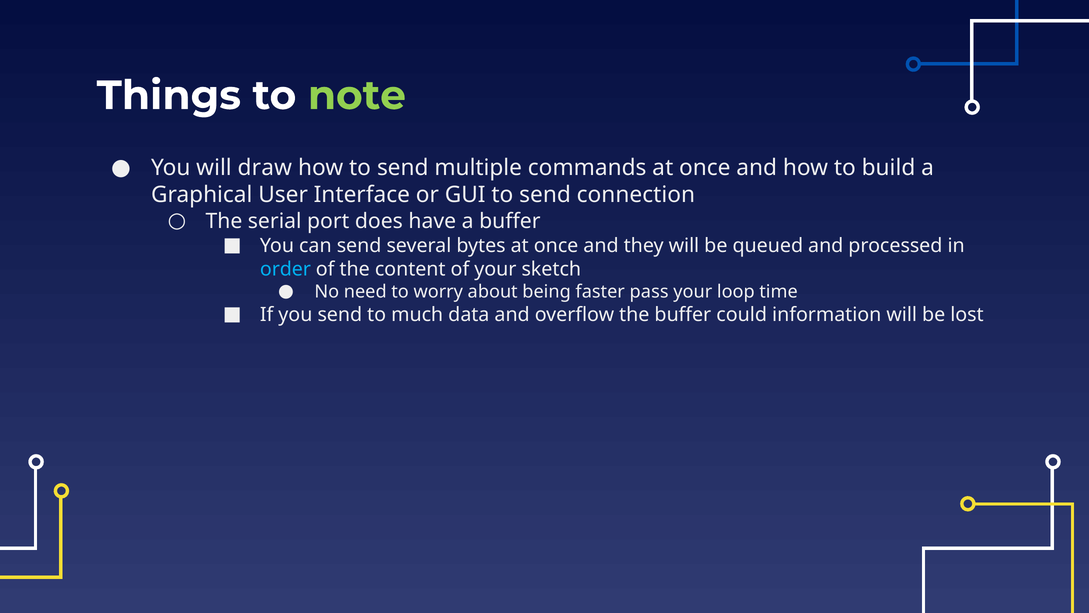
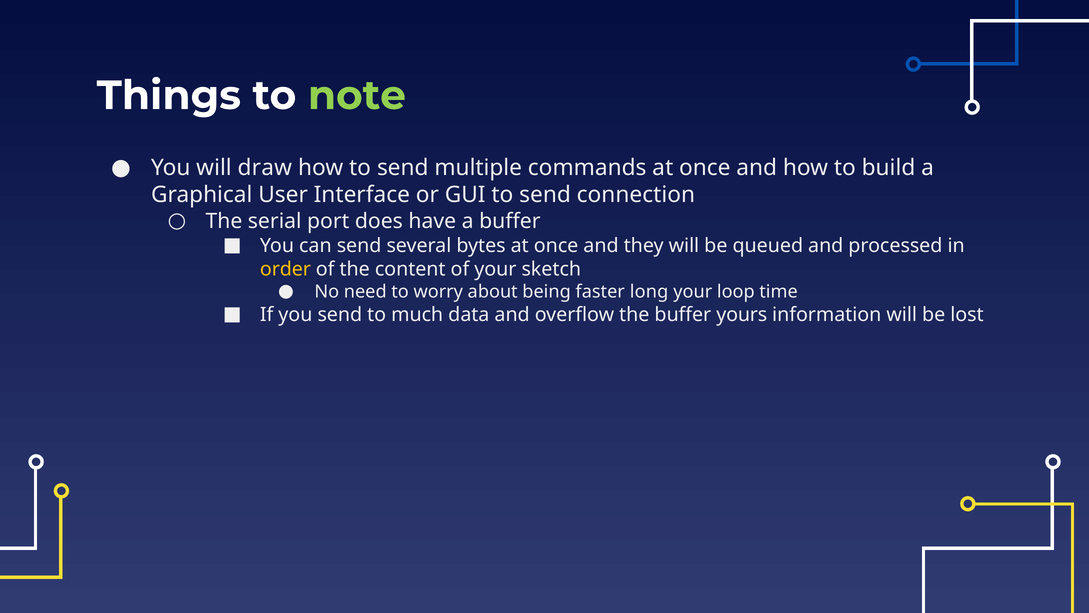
order colour: light blue -> yellow
pass: pass -> long
could: could -> yours
